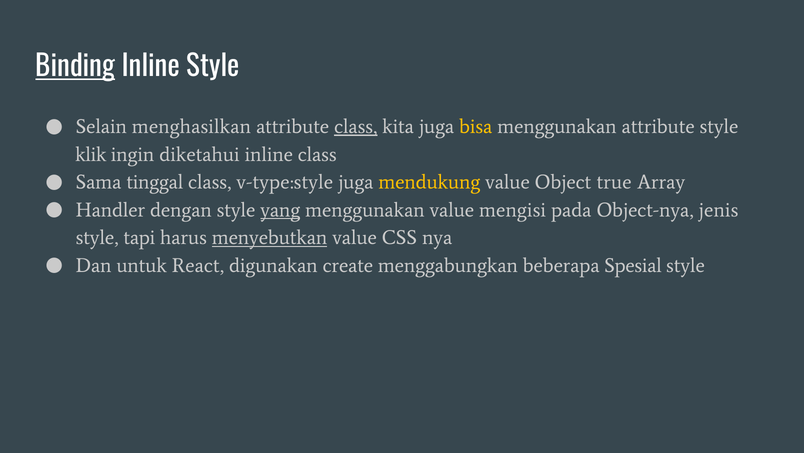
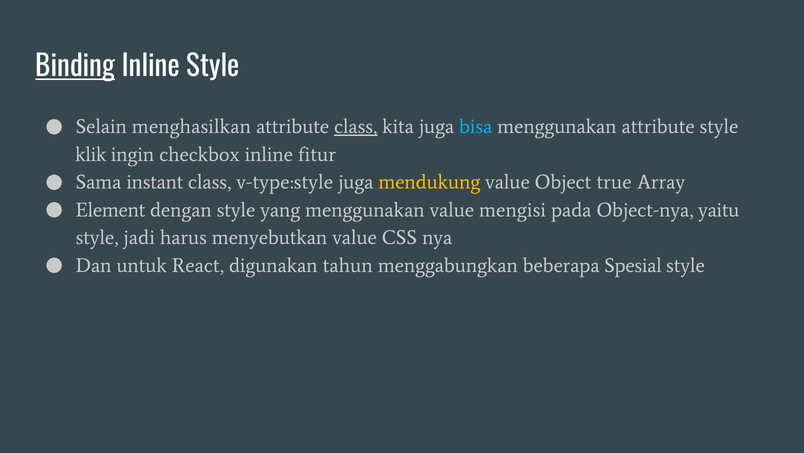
bisa colour: yellow -> light blue
diketahui: diketahui -> checkbox
inline class: class -> fitur
tinggal: tinggal -> instant
Handler: Handler -> Element
yang underline: present -> none
jenis: jenis -> yaitu
tapi: tapi -> jadi
menyebutkan underline: present -> none
create: create -> tahun
